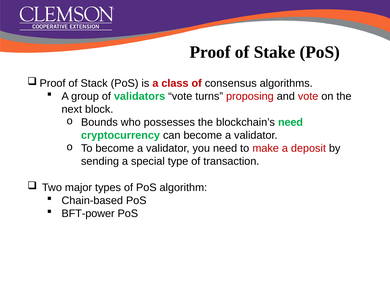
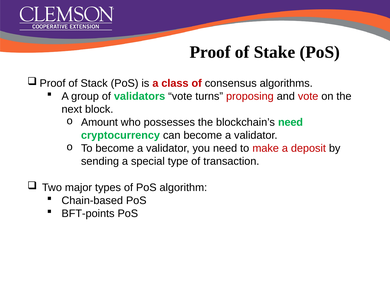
Bounds: Bounds -> Amount
BFT-power: BFT-power -> BFT-points
